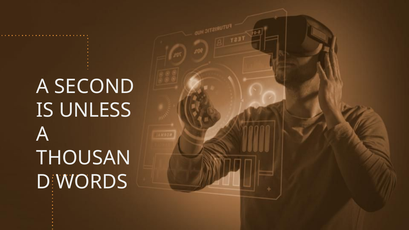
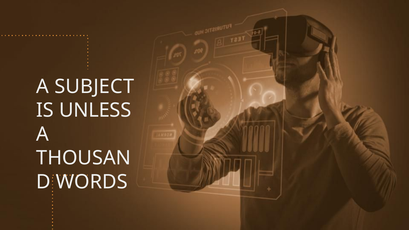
SECOND: SECOND -> SUBJECT
